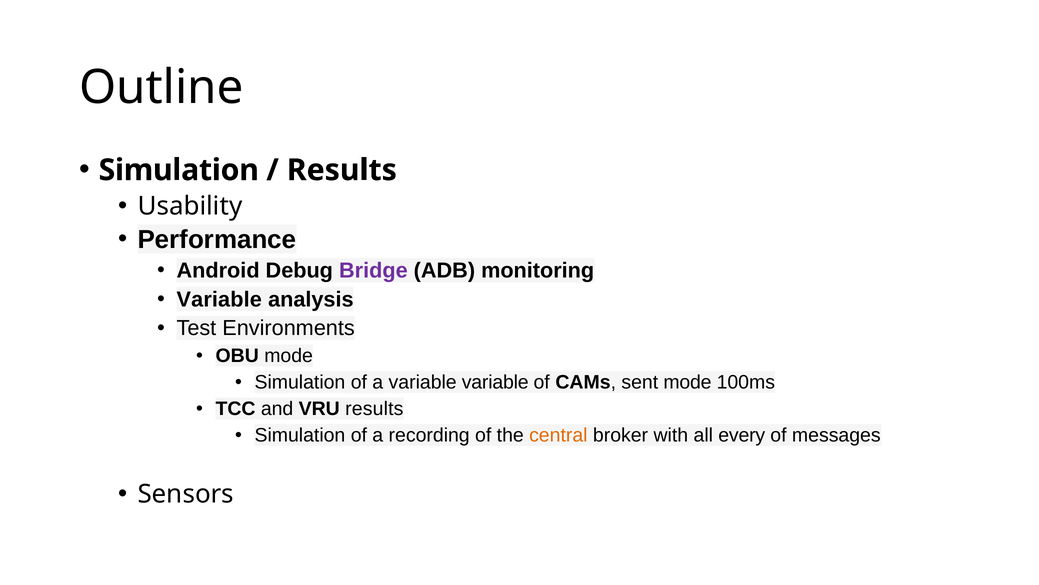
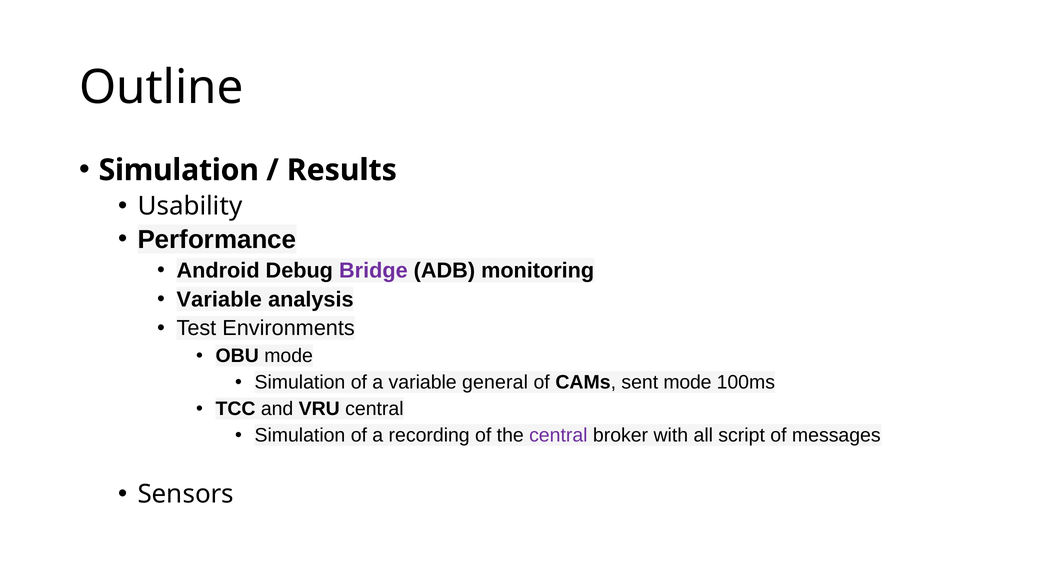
variable variable: variable -> general
VRU results: results -> central
central at (558, 435) colour: orange -> purple
every: every -> script
